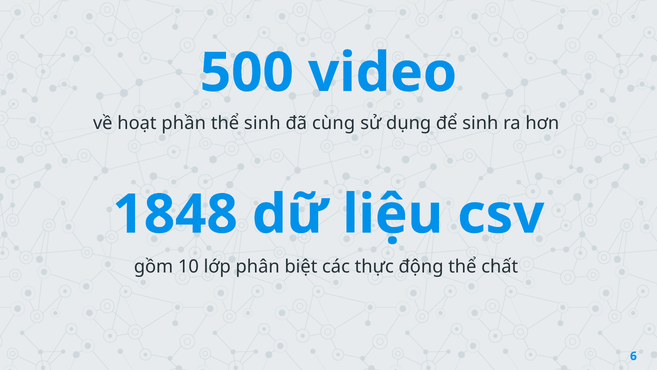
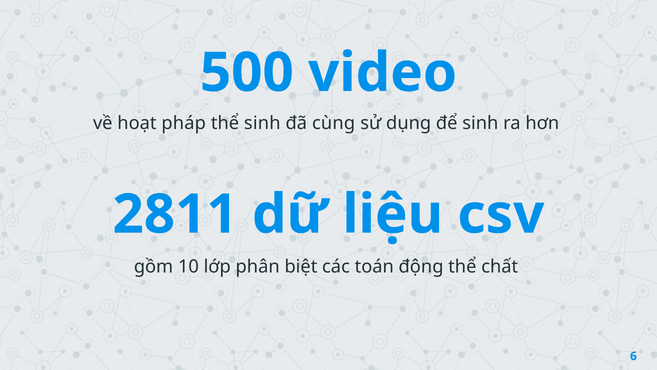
phần: phần -> pháp
1848: 1848 -> 2811
thực: thực -> toán
